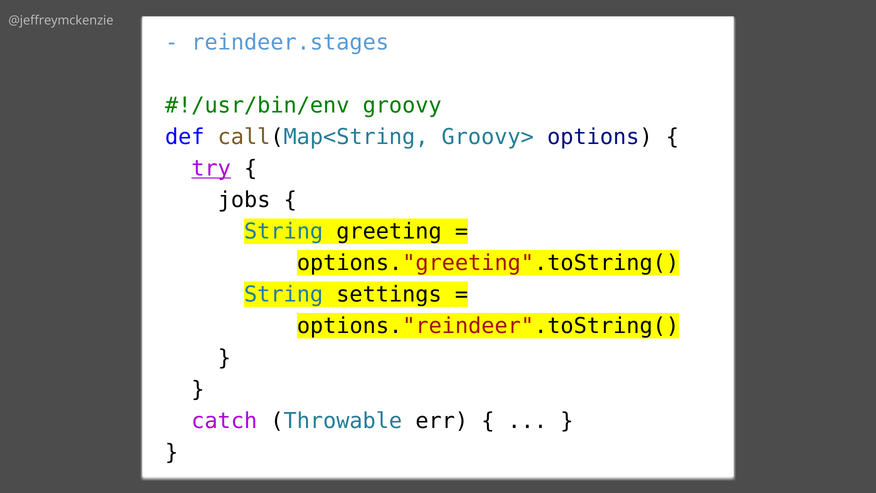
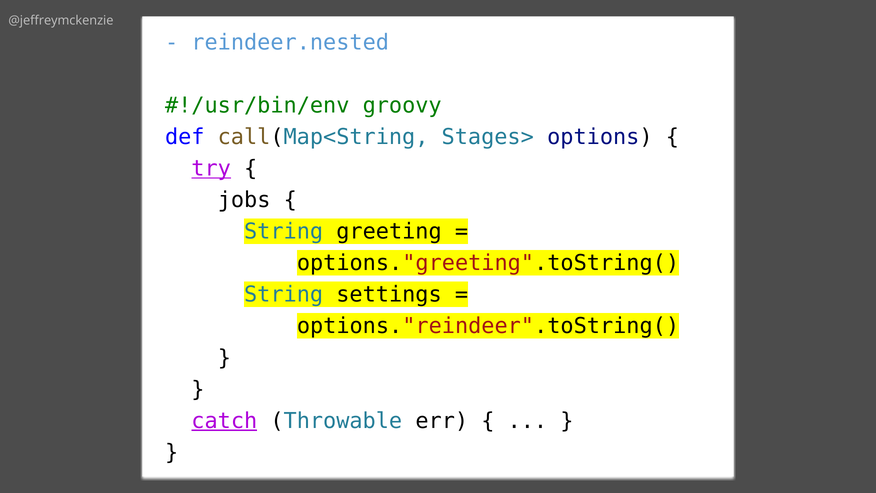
reindeer.stages: reindeer.stages -> reindeer.nested
Groovy>: Groovy> -> Stages>
catch underline: none -> present
